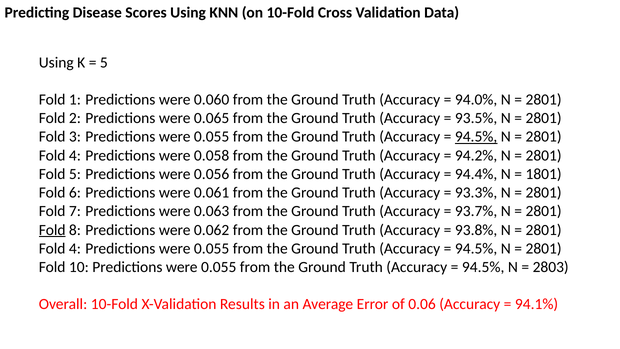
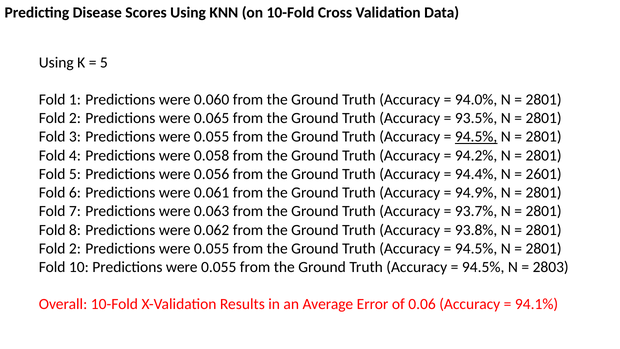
1801: 1801 -> 2601
93.3%: 93.3% -> 94.9%
Fold at (52, 230) underline: present -> none
4 at (75, 248): 4 -> 2
